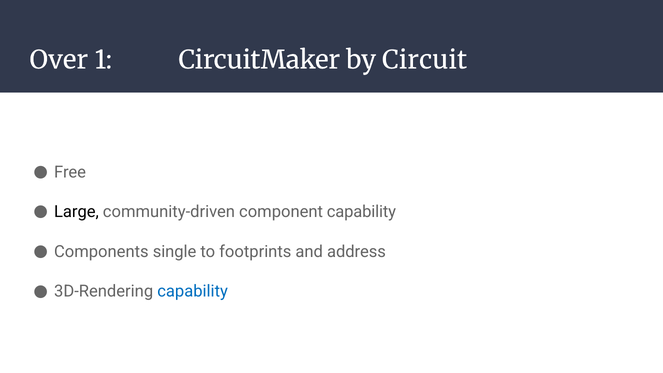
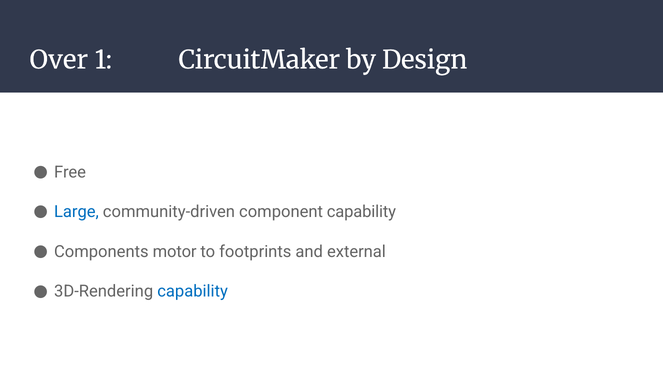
Circuit: Circuit -> Design
Large colour: black -> blue
single: single -> motor
address: address -> external
